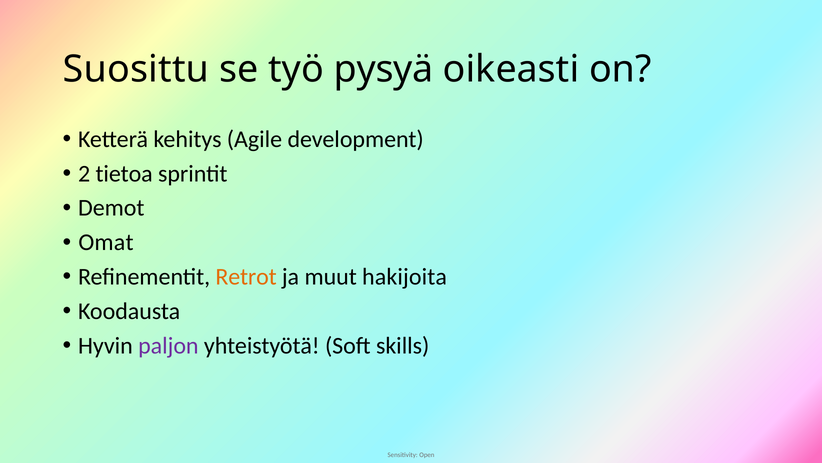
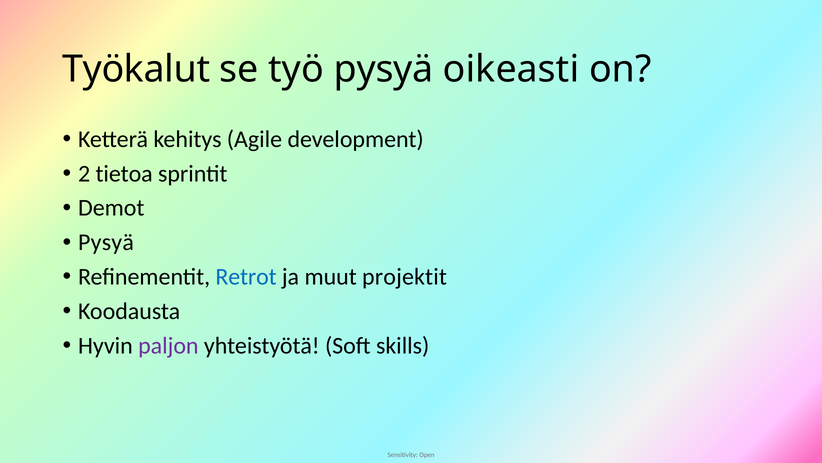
Suosittu: Suosittu -> Työkalut
Omat at (106, 242): Omat -> Pysyä
Retrot colour: orange -> blue
hakijoita: hakijoita -> projektit
